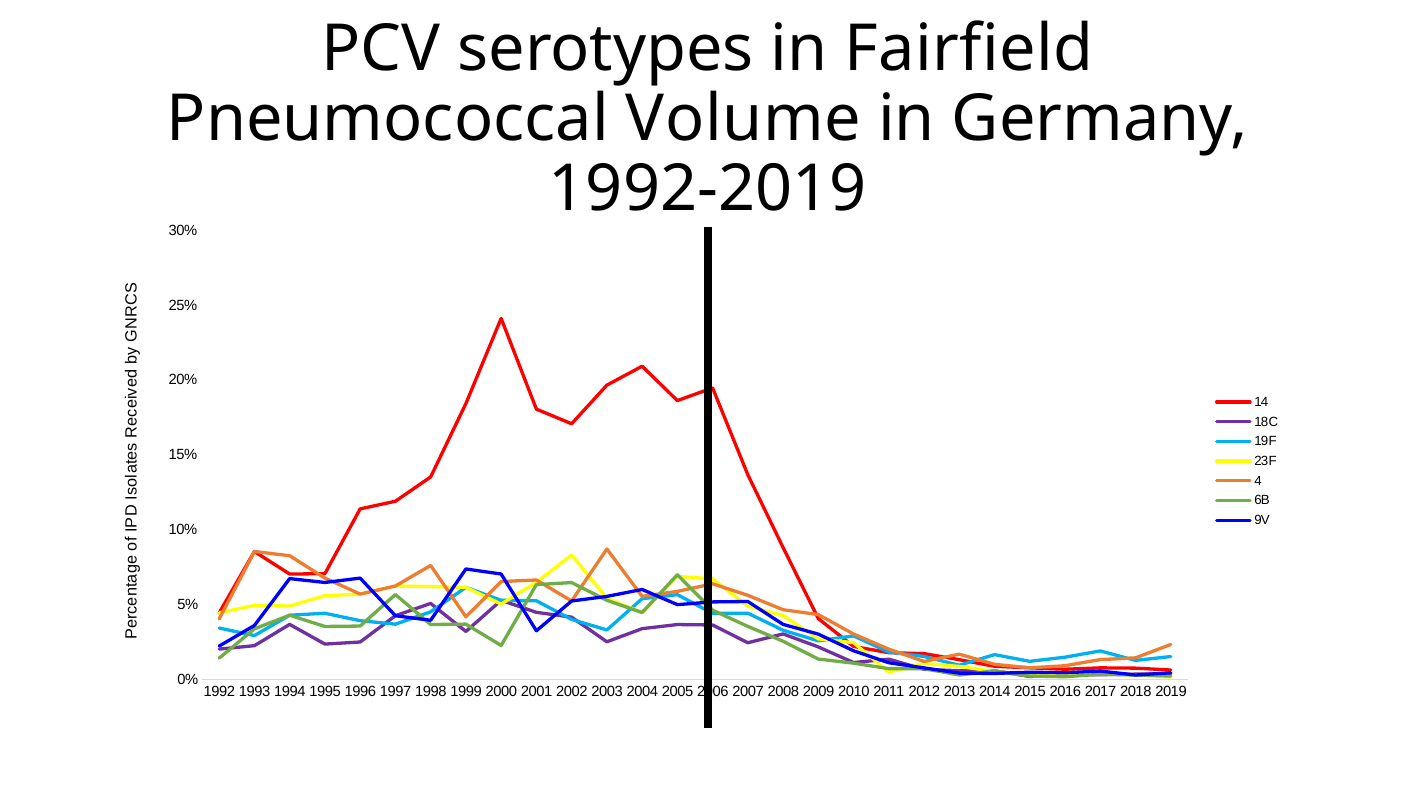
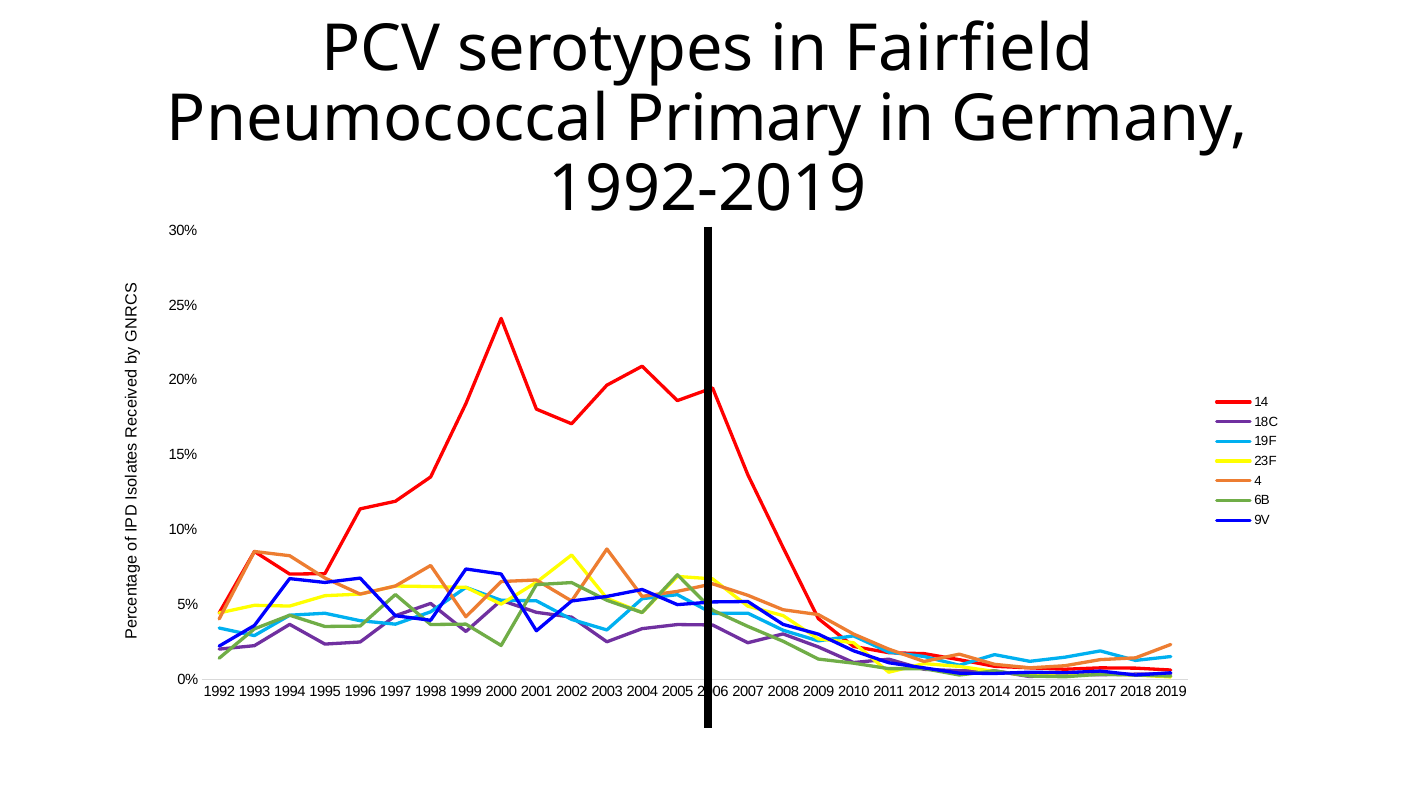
Volume: Volume -> Primary
